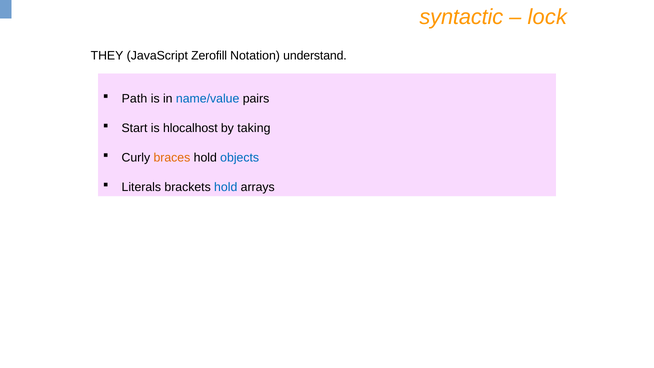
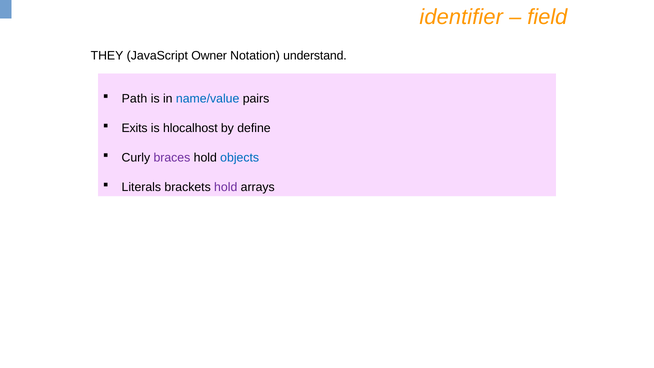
syntactic: syntactic -> identifier
lock: lock -> field
Zerofill: Zerofill -> Owner
Start: Start -> Exits
taking: taking -> define
braces colour: orange -> purple
hold at (226, 187) colour: blue -> purple
